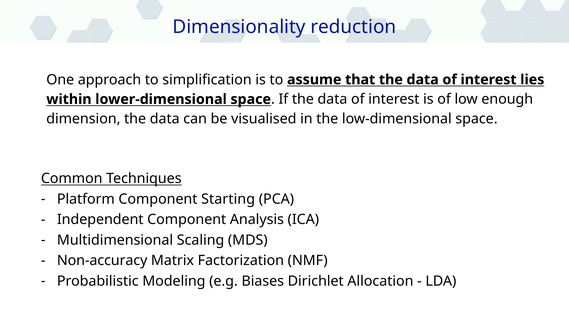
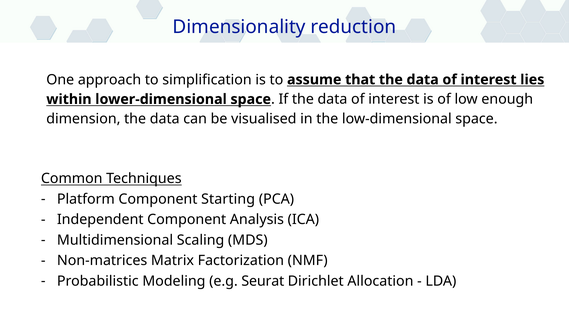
Non-accuracy: Non-accuracy -> Non-matrices
Biases: Biases -> Seurat
